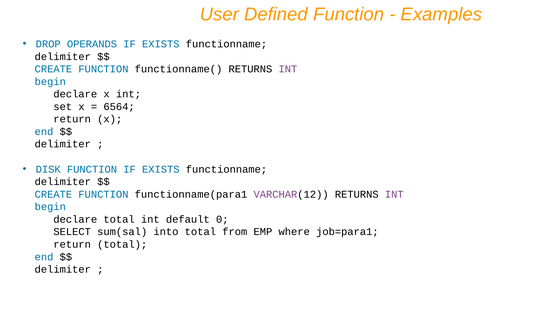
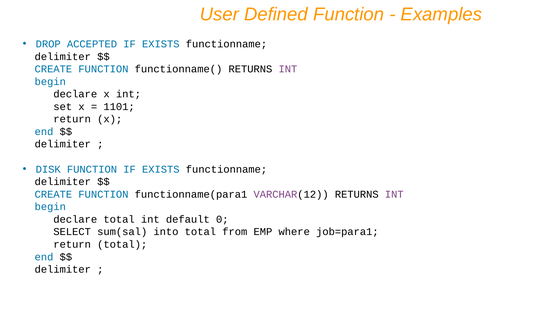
OPERANDS: OPERANDS -> ACCEPTED
6564: 6564 -> 1101
